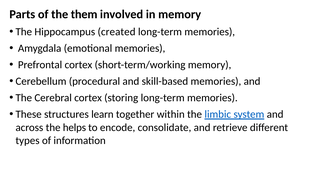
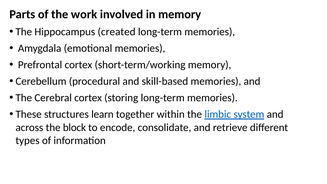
them: them -> work
helps: helps -> block
